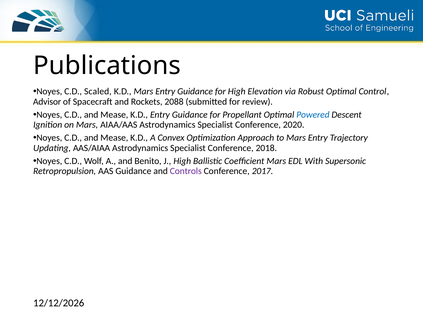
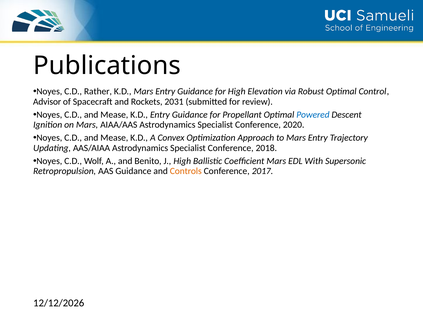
Scaled: Scaled -> Rather
2088: 2088 -> 2031
Controls colour: purple -> orange
